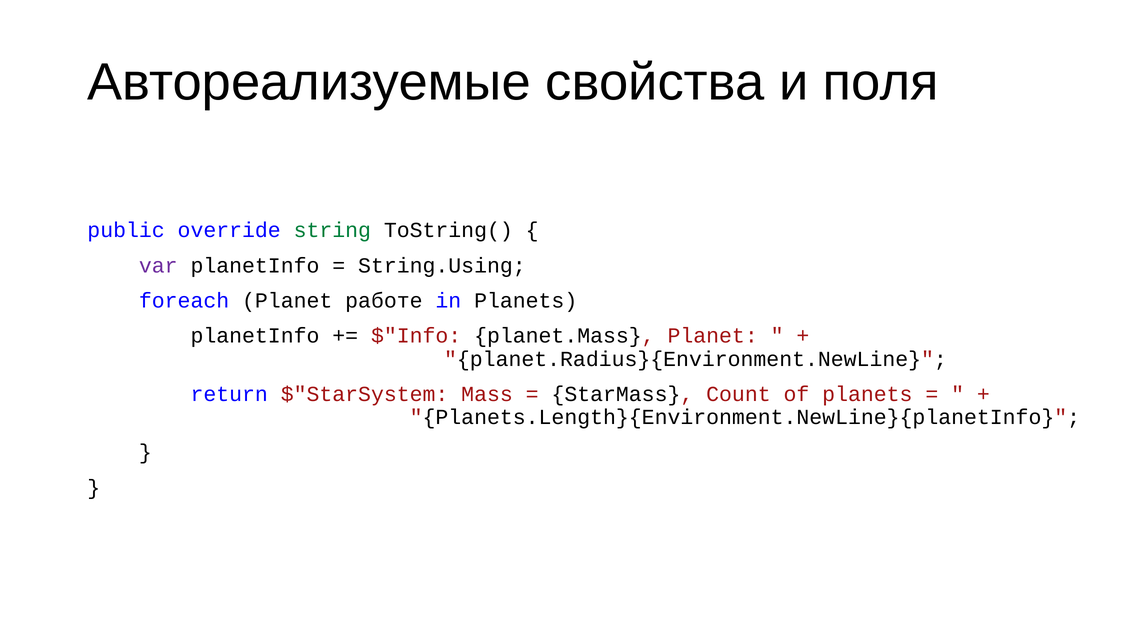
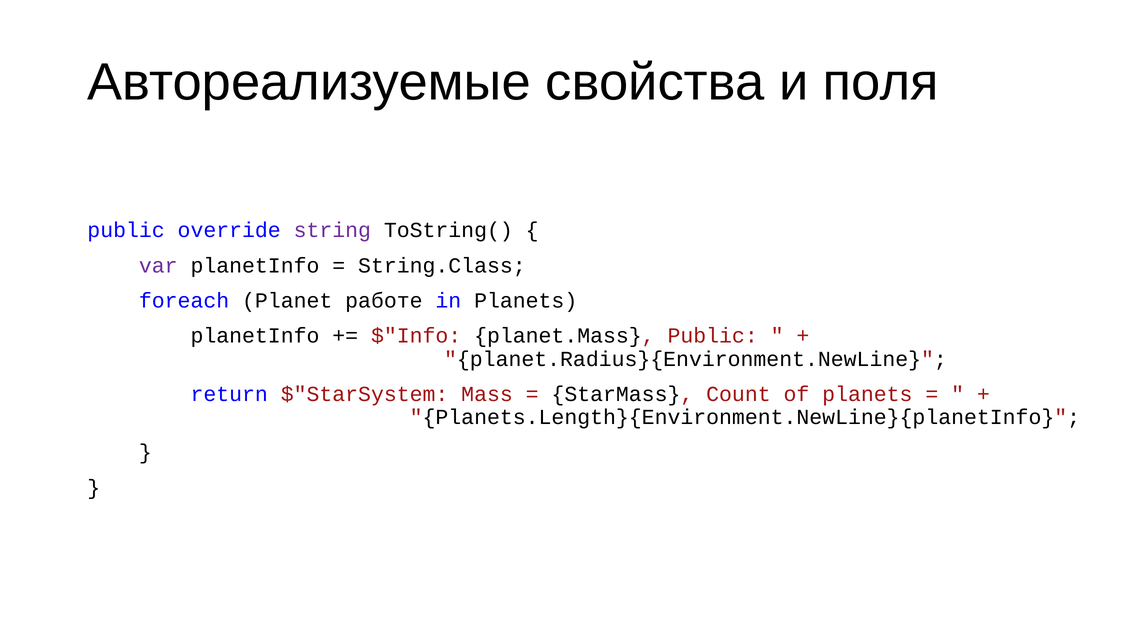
string colour: green -> purple
String.Using: String.Using -> String.Class
planet.Mass Planet: Planet -> Public
